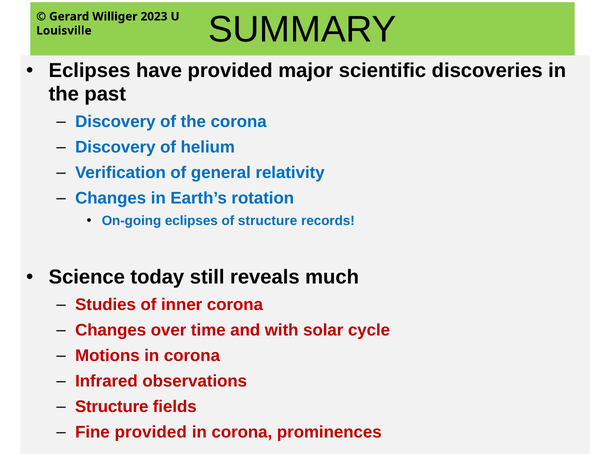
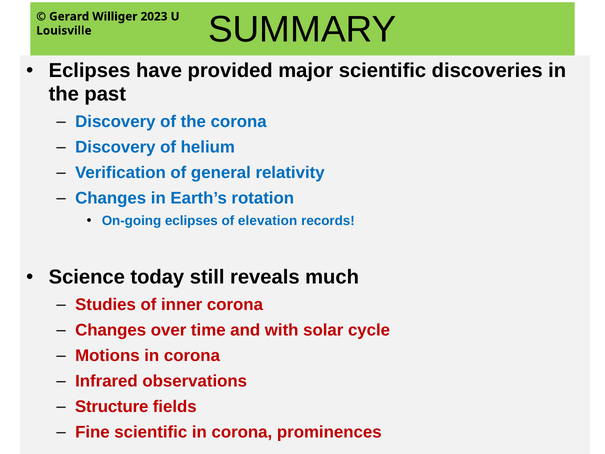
of structure: structure -> elevation
Fine provided: provided -> scientific
